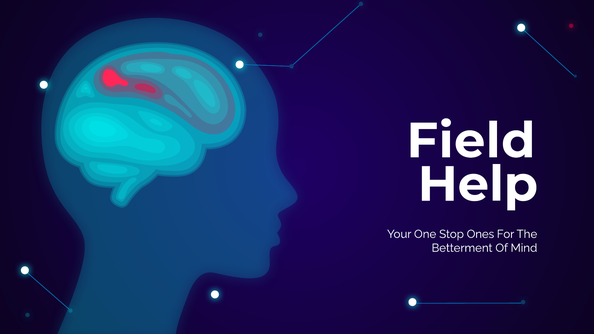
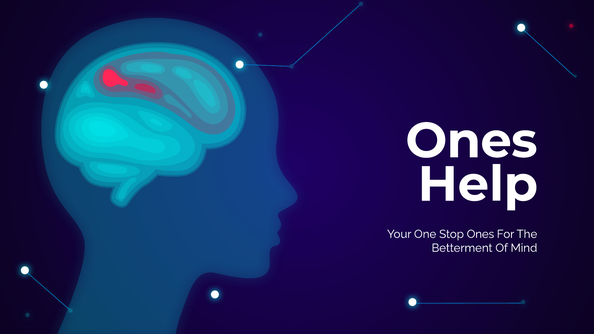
Field at (471, 141): Field -> Ones
